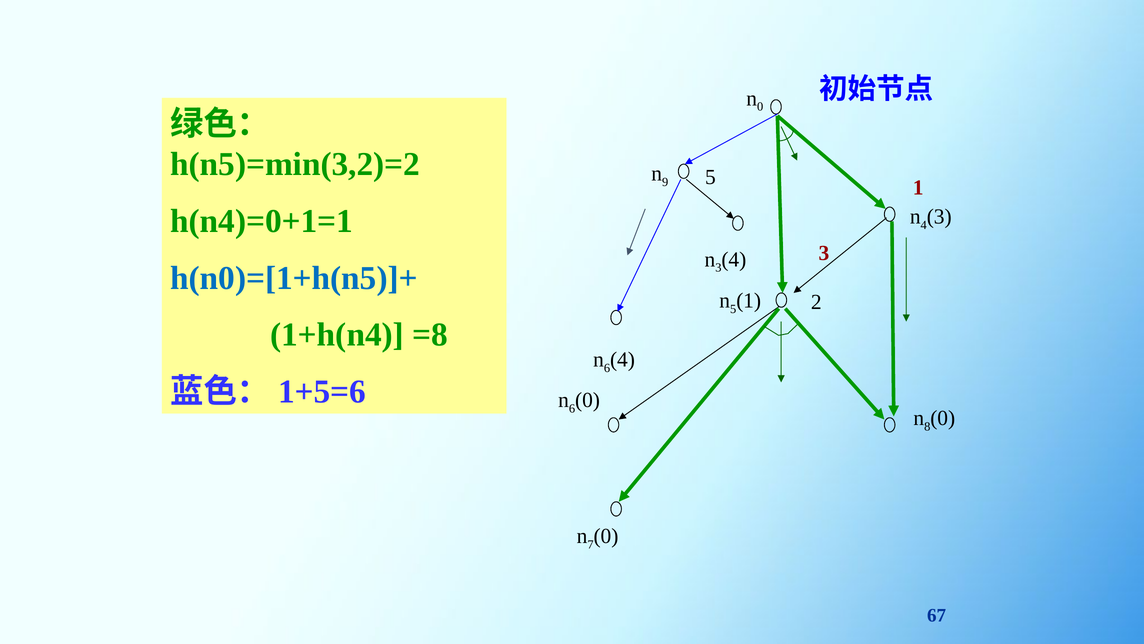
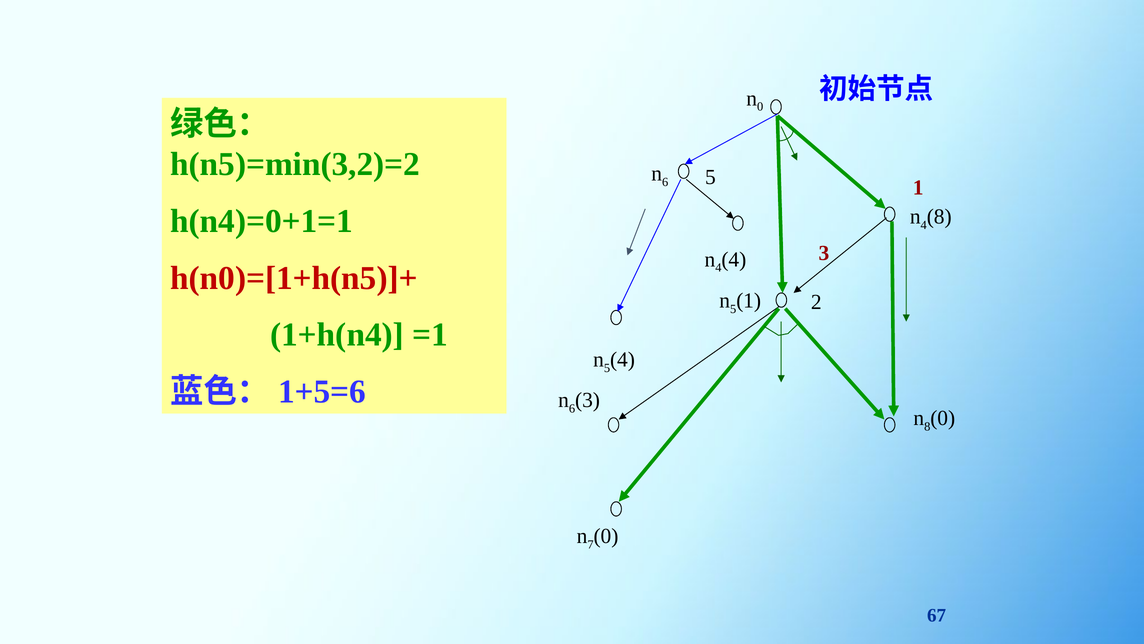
9 at (665, 182): 9 -> 6
3 at (939, 216): 3 -> 8
3 at (718, 268): 3 -> 4
h(n0)=[1+h(n5)]+ colour: blue -> red
=8: =8 -> =1
6 at (607, 368): 6 -> 5
0 at (588, 400): 0 -> 3
